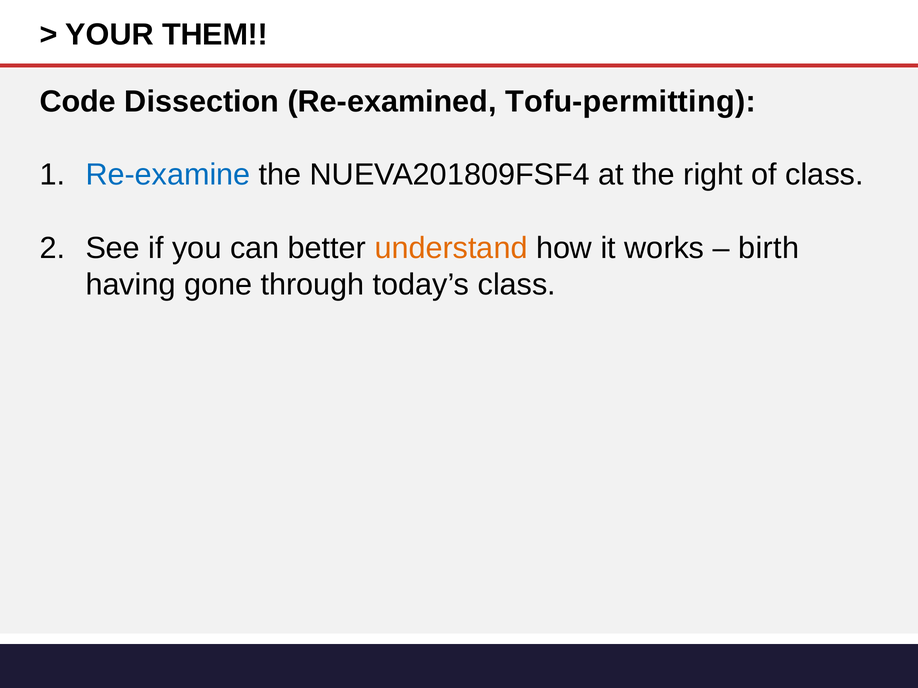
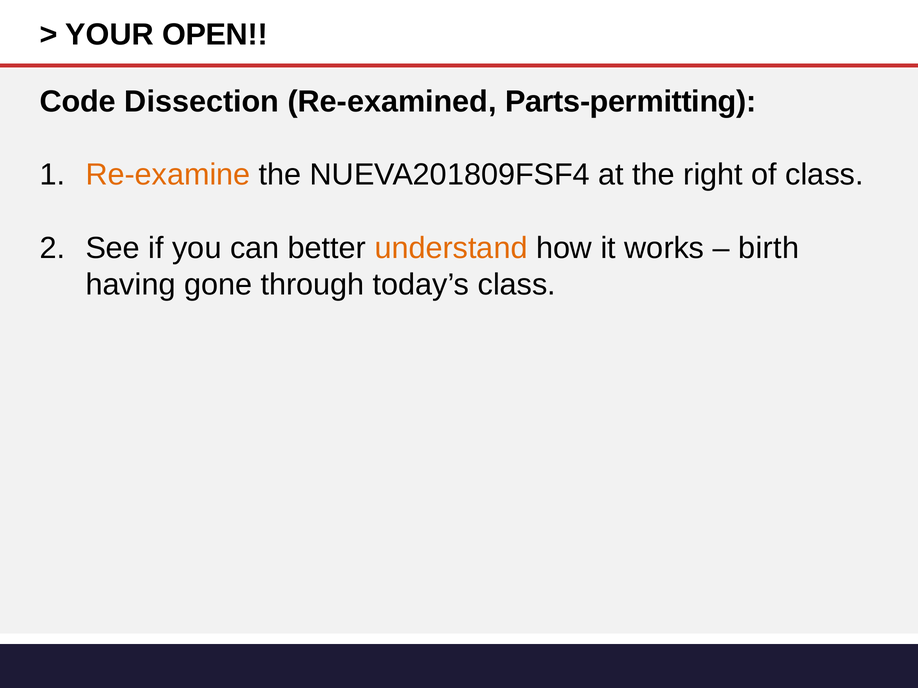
THEM: THEM -> OPEN
Tofu-permitting: Tofu-permitting -> Parts-permitting
Re-examine colour: blue -> orange
